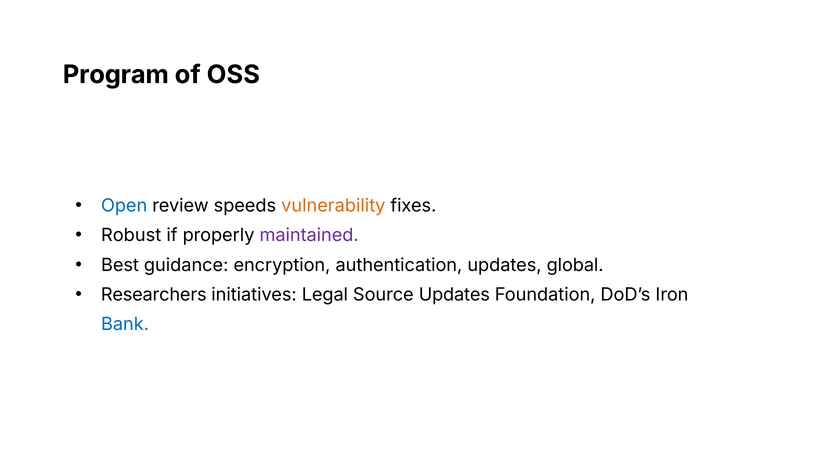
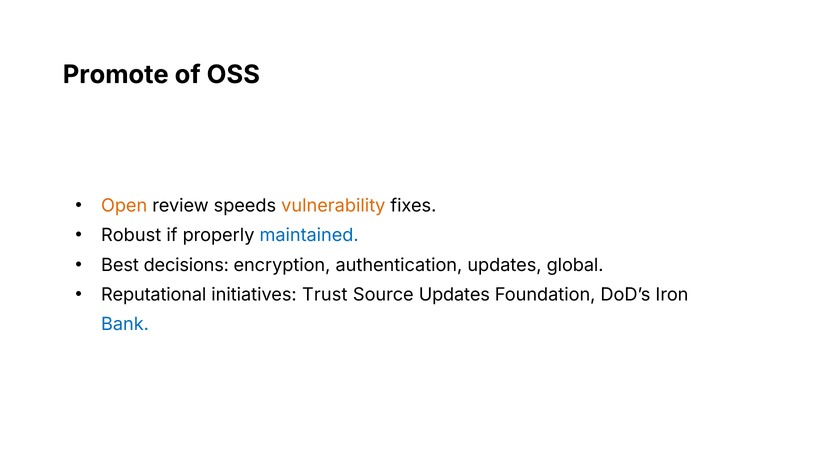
Program: Program -> Promote
Open colour: blue -> orange
maintained colour: purple -> blue
guidance: guidance -> decisions
Researchers: Researchers -> Reputational
Legal: Legal -> Trust
